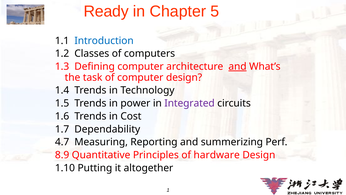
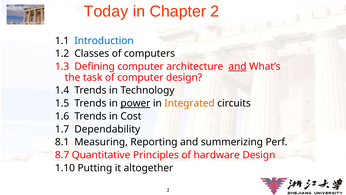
Ready: Ready -> Today
5: 5 -> 2
power underline: none -> present
Integrated colour: purple -> orange
4.7: 4.7 -> 8.1
8.9: 8.9 -> 8.7
